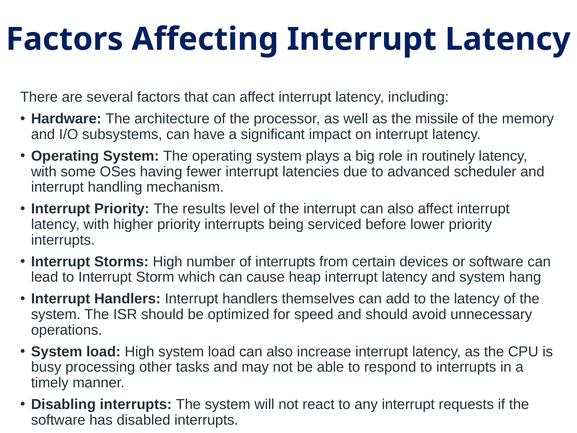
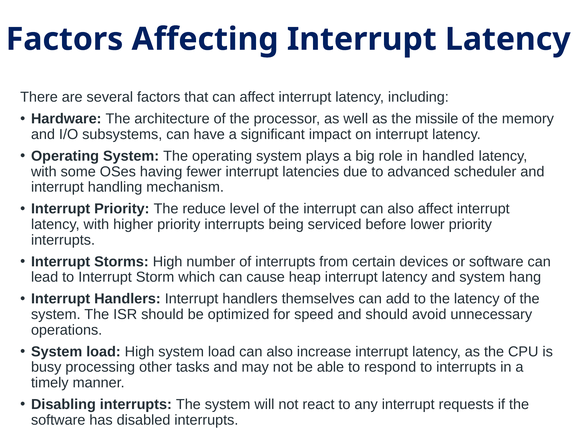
routinely: routinely -> handled
results: results -> reduce
